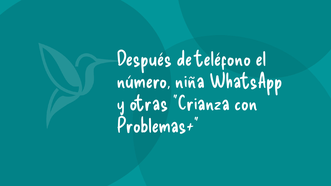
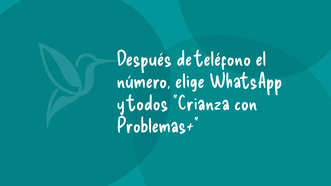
niña: niña -> elige
otras: otras -> todos
